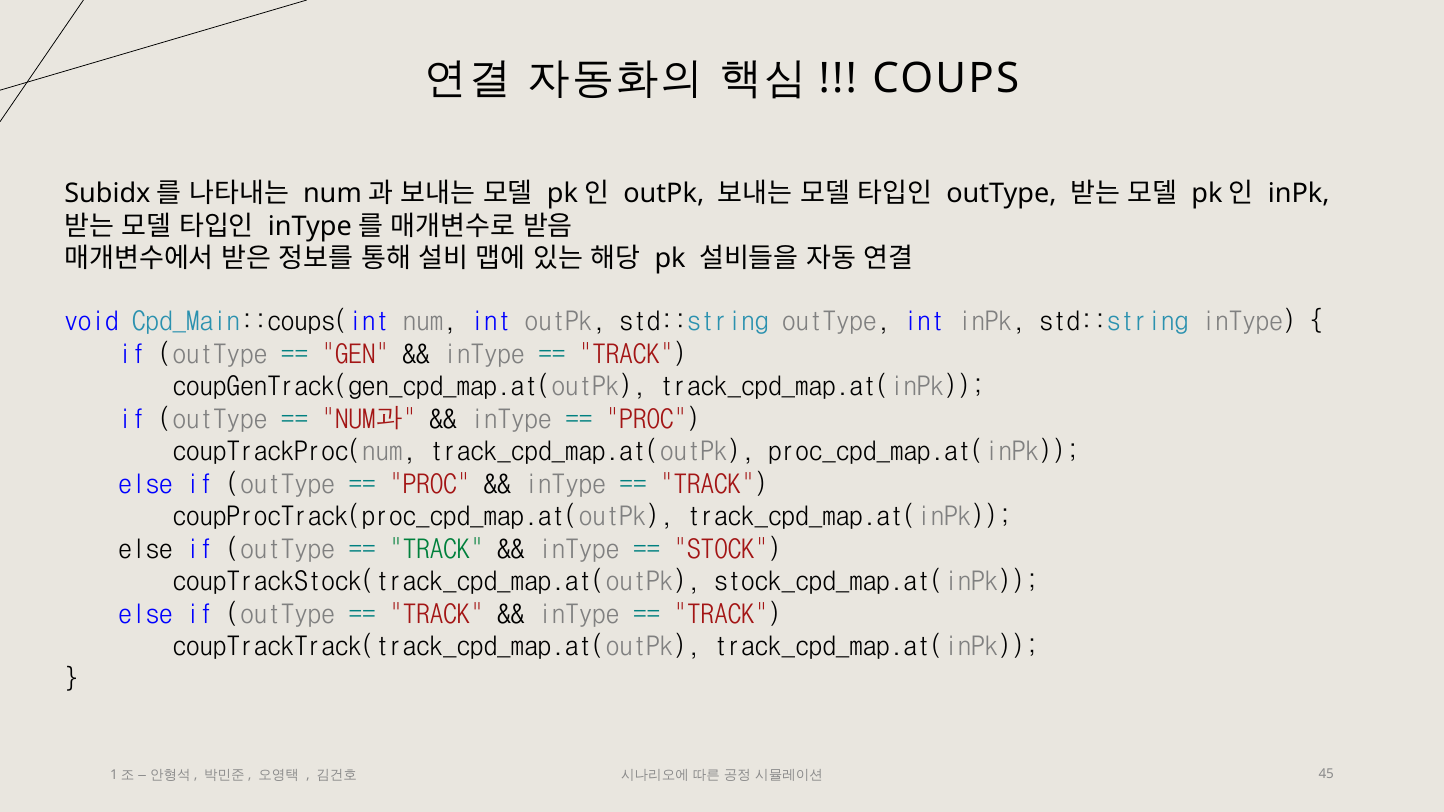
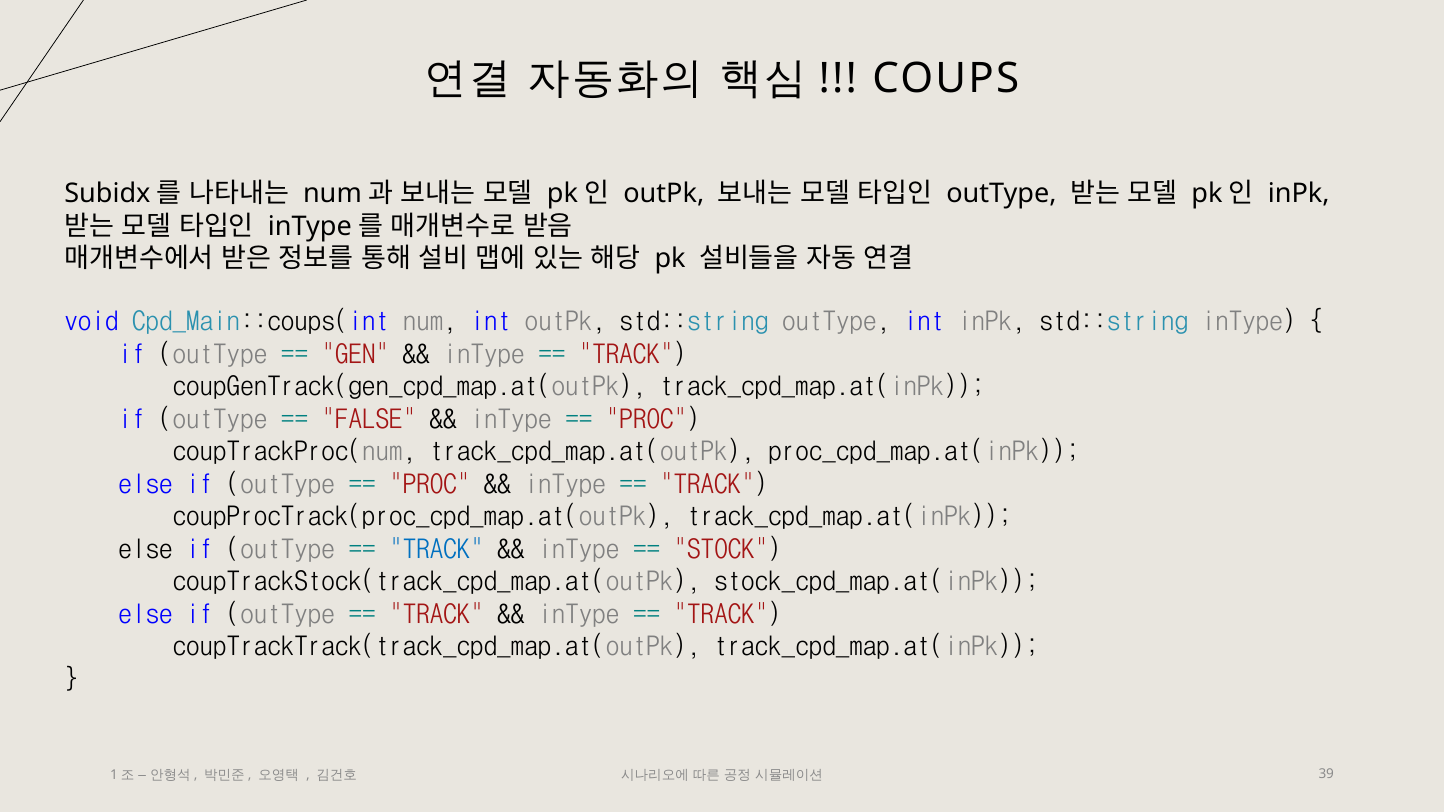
NUM과 at (369, 419): NUM과 -> FALSE
TRACK at (437, 549) colour: green -> blue
45: 45 -> 39
